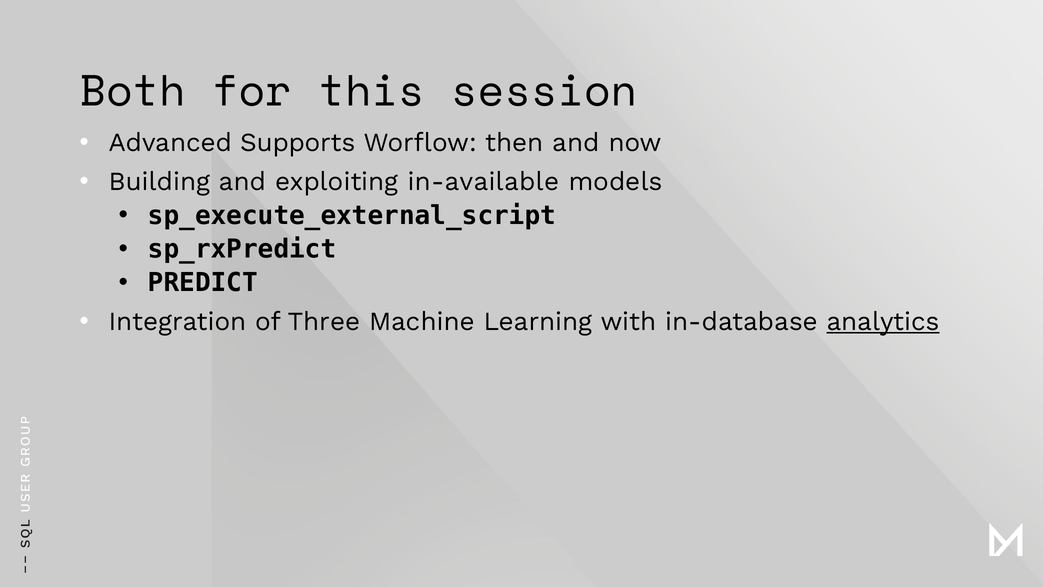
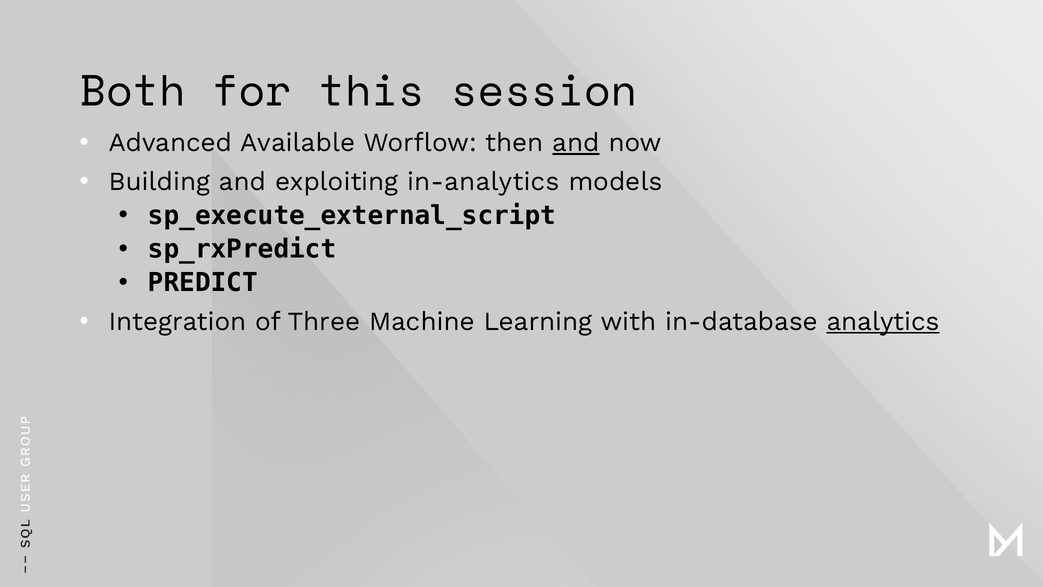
Supports: Supports -> Available
and at (576, 143) underline: none -> present
in-available: in-available -> in-analytics
